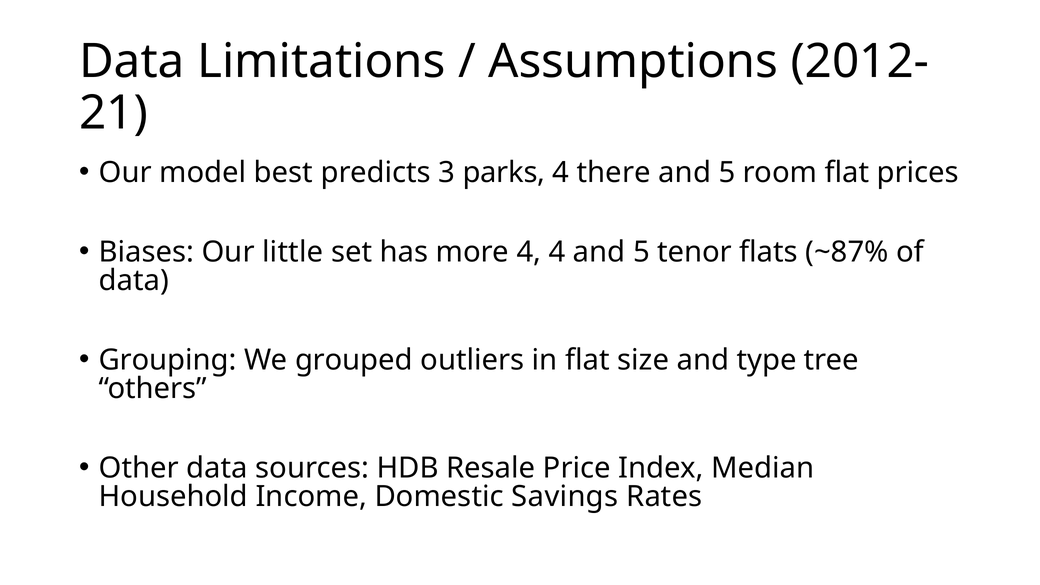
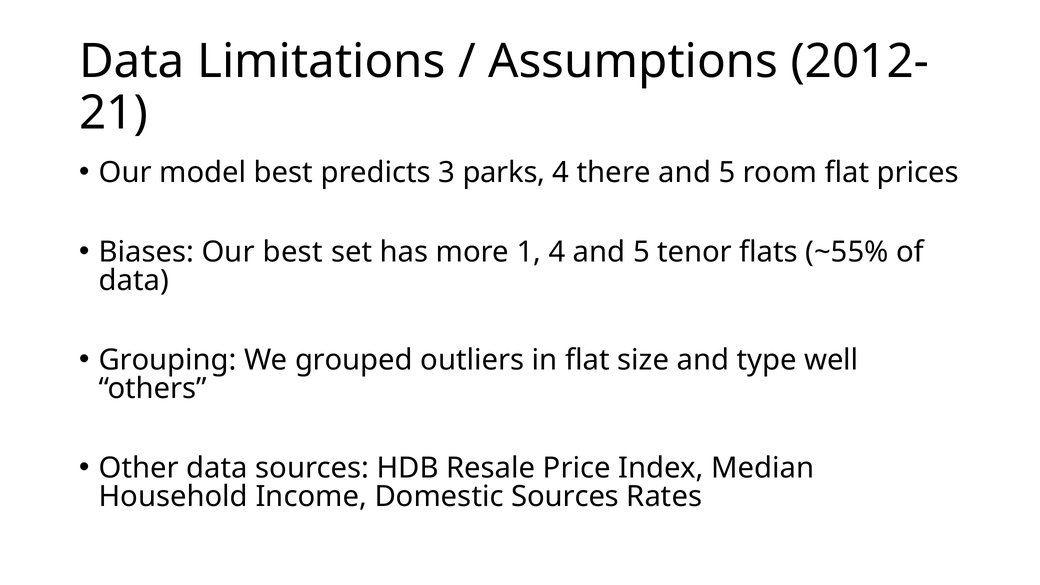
Our little: little -> best
more 4: 4 -> 1
~87%: ~87% -> ~55%
tree: tree -> well
Domestic Savings: Savings -> Sources
